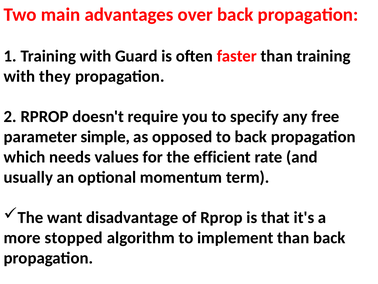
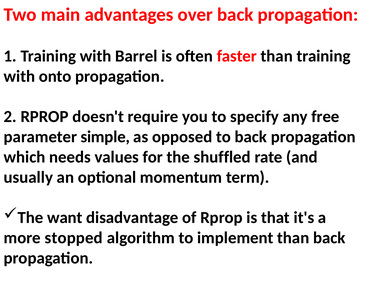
Guard: Guard -> Barrel
they: they -> onto
efficient: efficient -> shuffled
